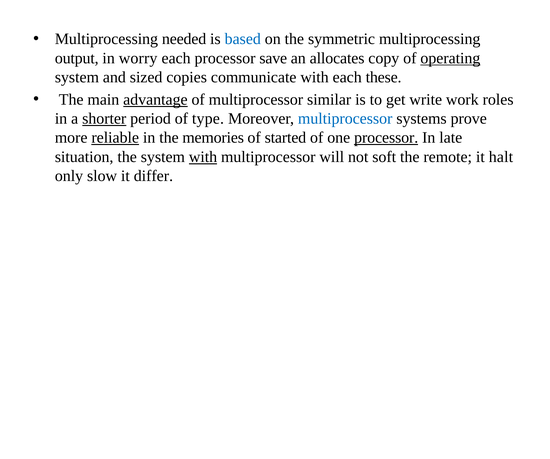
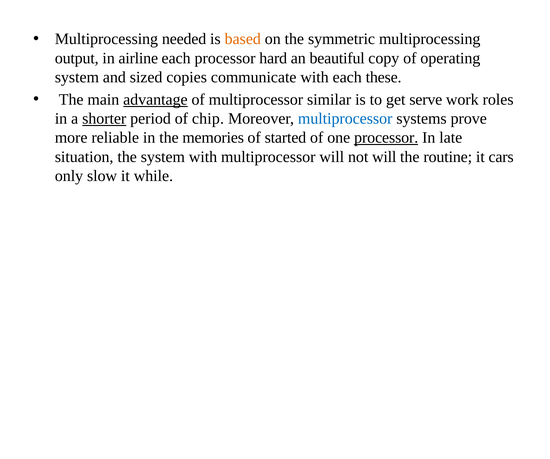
based colour: blue -> orange
worry: worry -> airline
save: save -> hard
allocates: allocates -> beautiful
operating underline: present -> none
write: write -> serve
type: type -> chip
reliable underline: present -> none
with at (203, 157) underline: present -> none
not soft: soft -> will
remote: remote -> routine
halt: halt -> cars
differ: differ -> while
